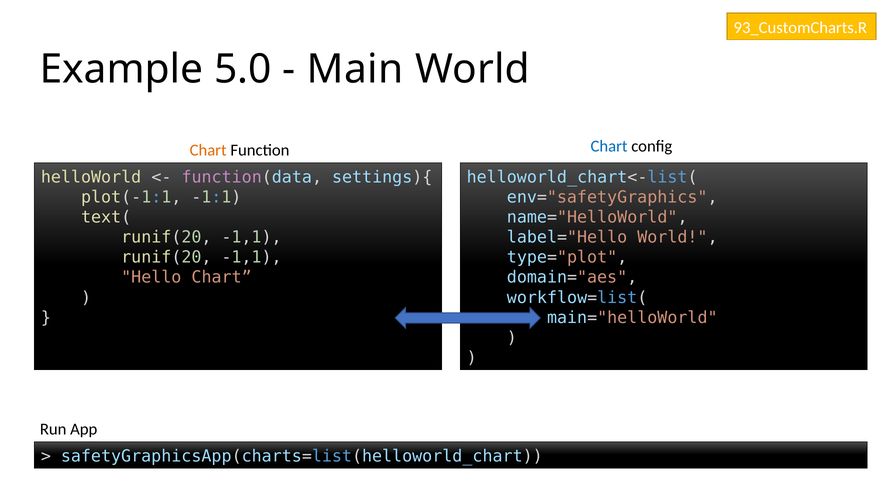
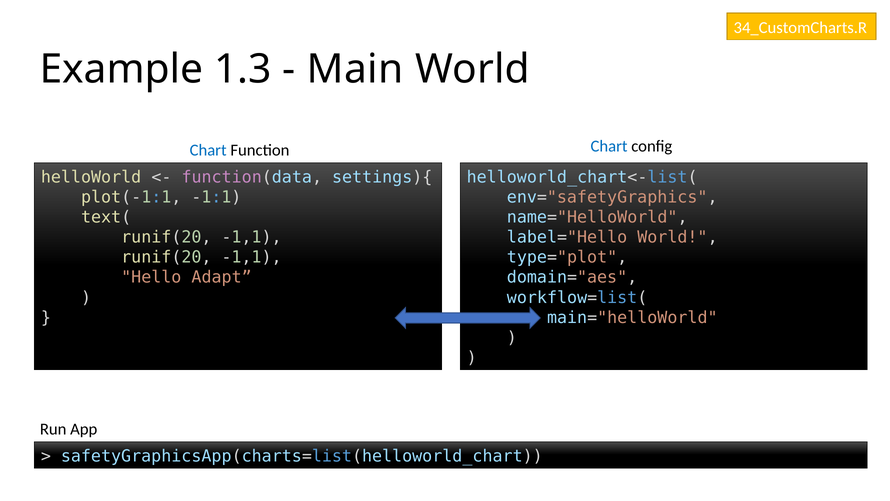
93_CustomCharts.R: 93_CustomCharts.R -> 34_CustomCharts.R
5.0: 5.0 -> 1.3
Chart at (208, 150) colour: orange -> blue
Hello Chart: Chart -> Adapt
